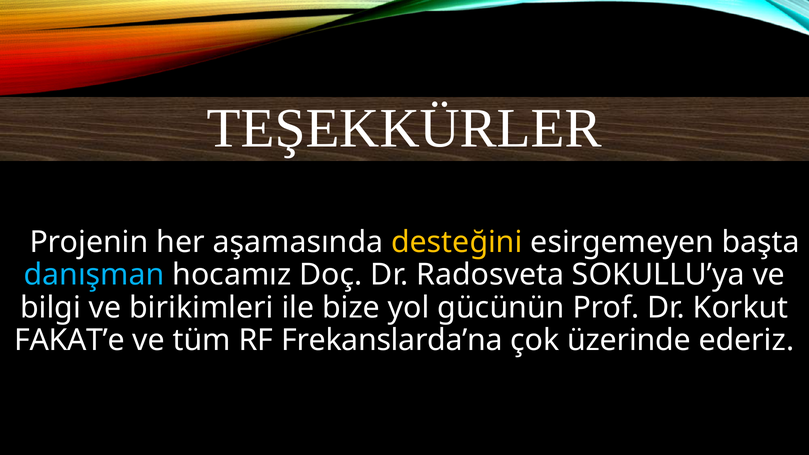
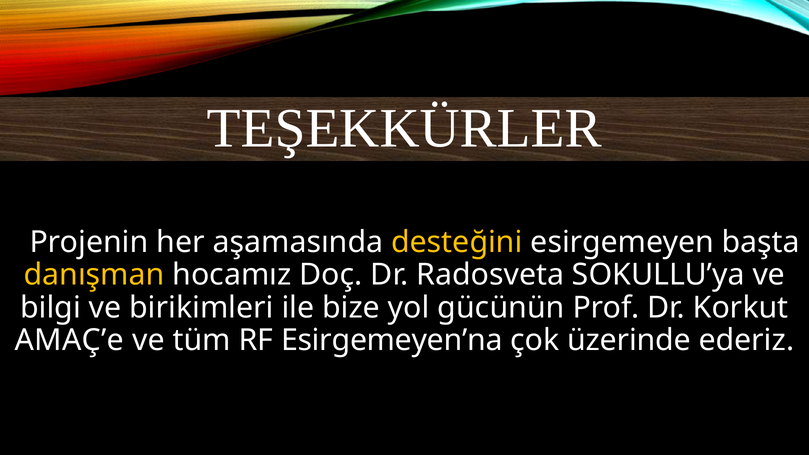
danışman colour: light blue -> yellow
FAKAT’e: FAKAT’e -> AMAÇ’e
Frekanslarda’na: Frekanslarda’na -> Esirgemeyen’na
